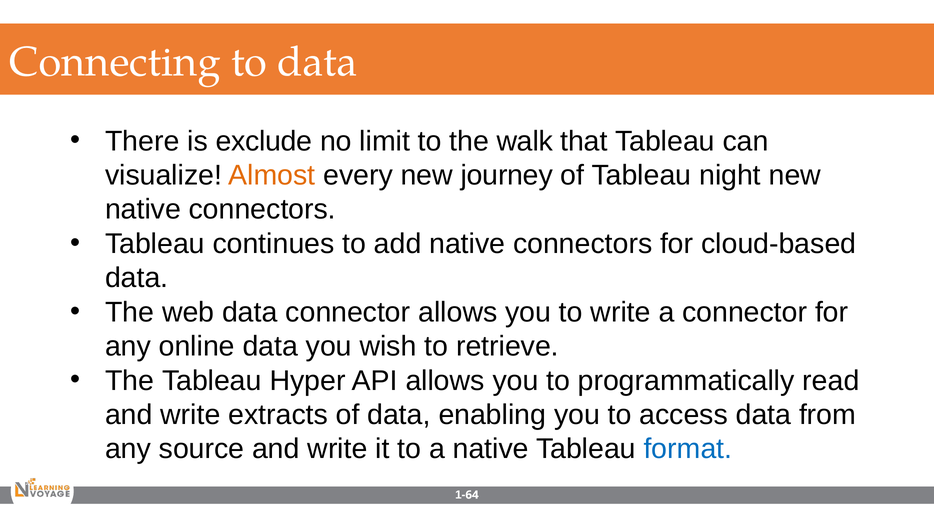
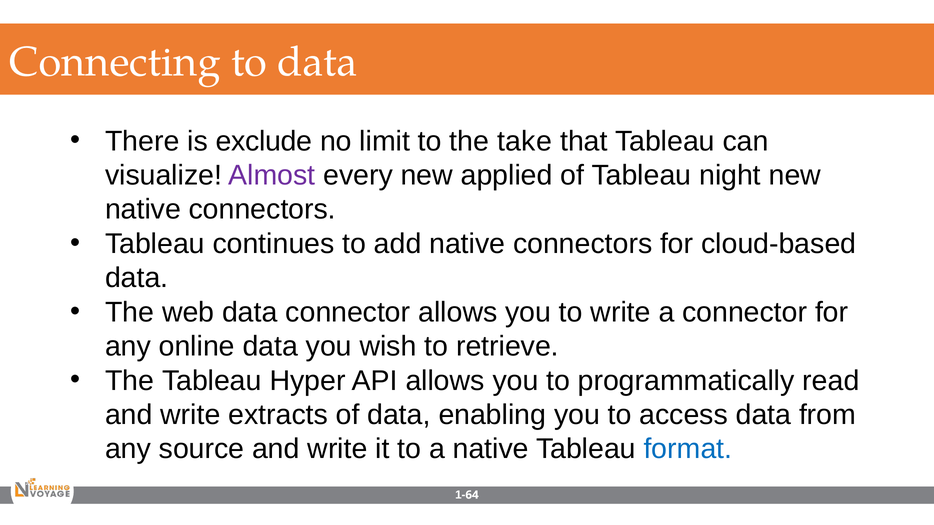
walk: walk -> take
Almost colour: orange -> purple
journey: journey -> applied
